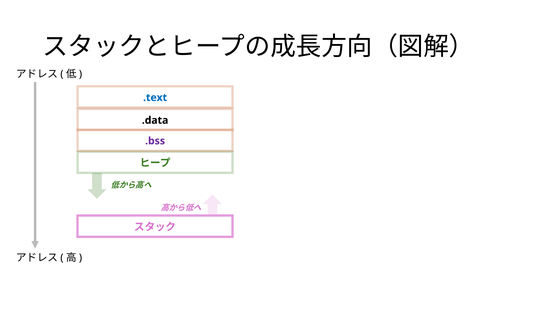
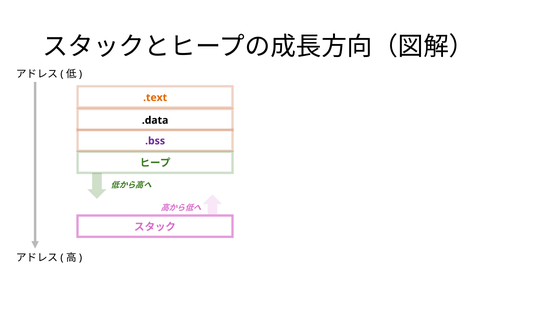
.text colour: blue -> orange
